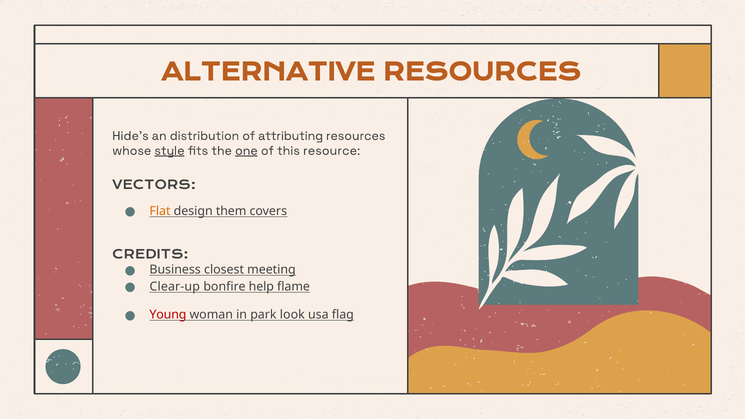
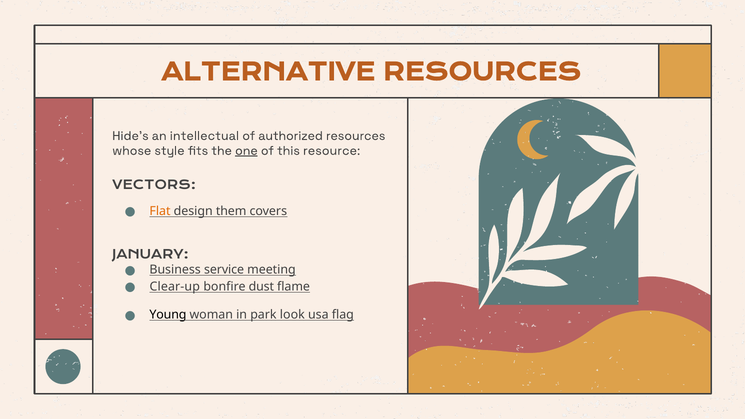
distribution: distribution -> intellectual
attributing: attributing -> authorized
style underline: present -> none
CREDITS: CREDITS -> JANUARY
closest: closest -> service
help: help -> dust
Young colour: red -> black
